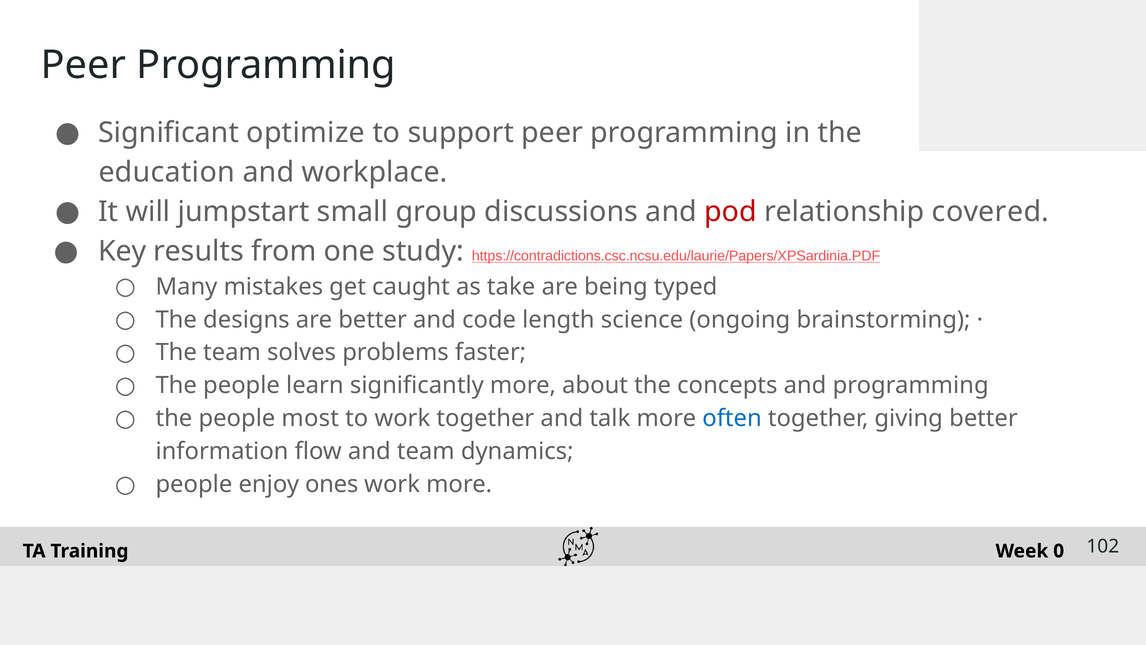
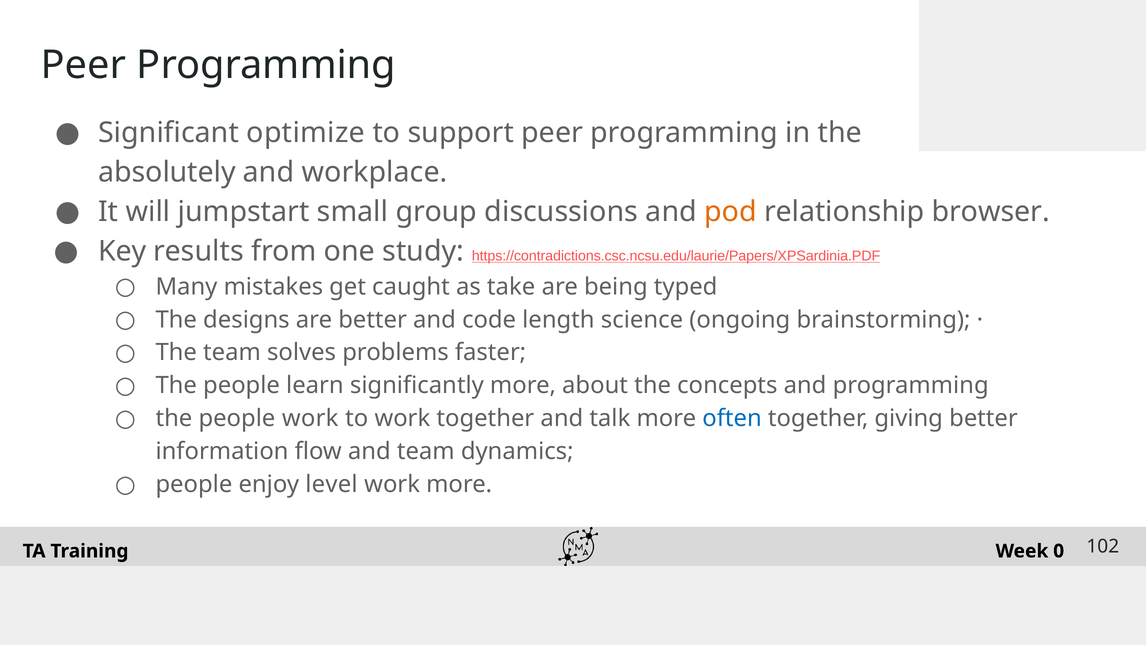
education: education -> absolutely
pod colour: red -> orange
covered: covered -> browser
people most: most -> work
ones: ones -> level
